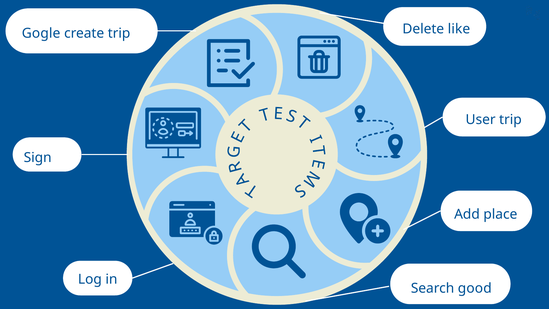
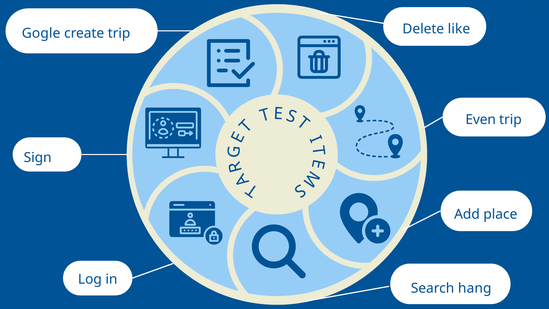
User: User -> Even
good: good -> hang
